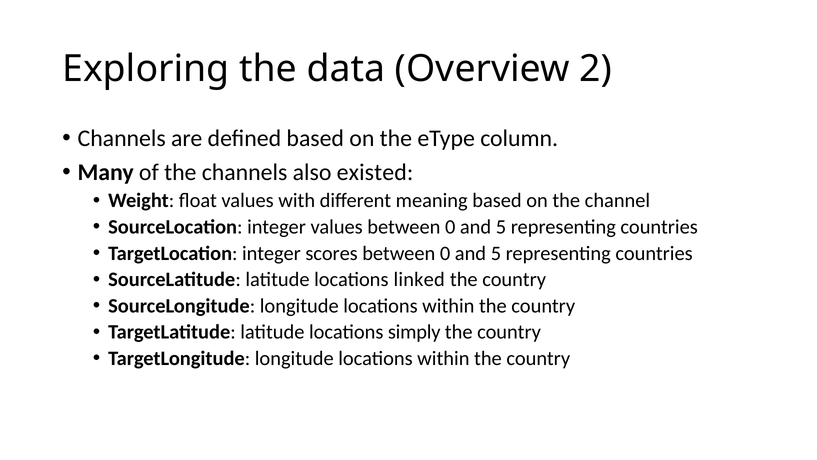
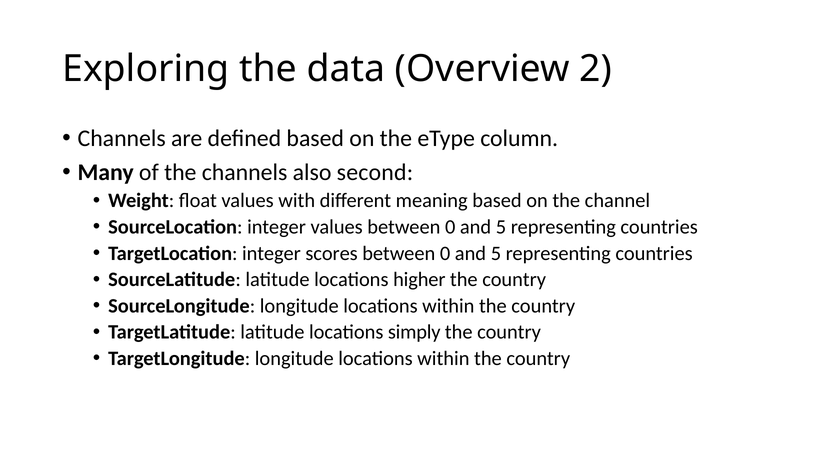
existed: existed -> second
linked: linked -> higher
